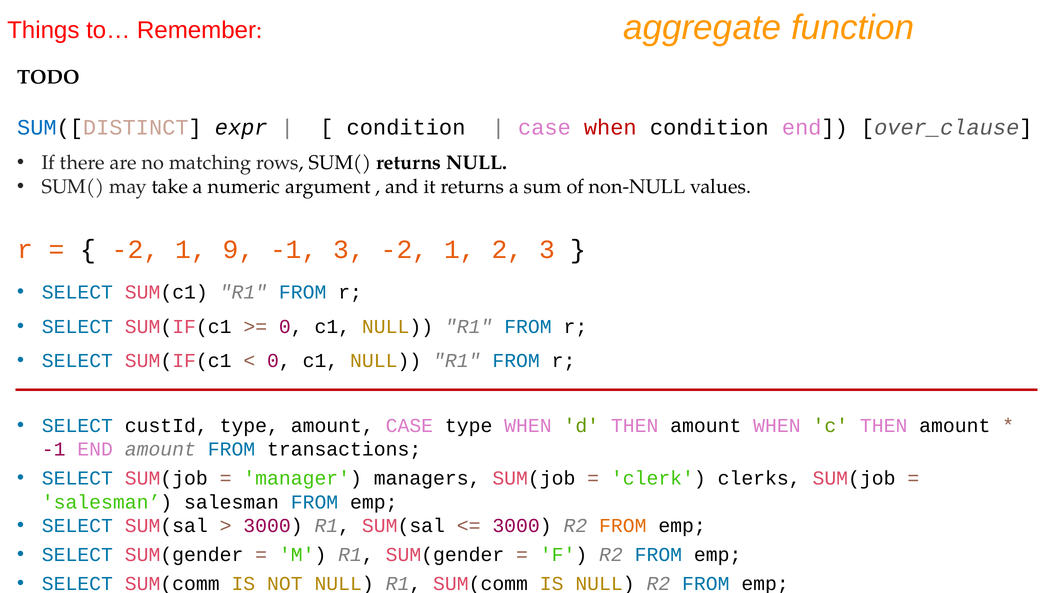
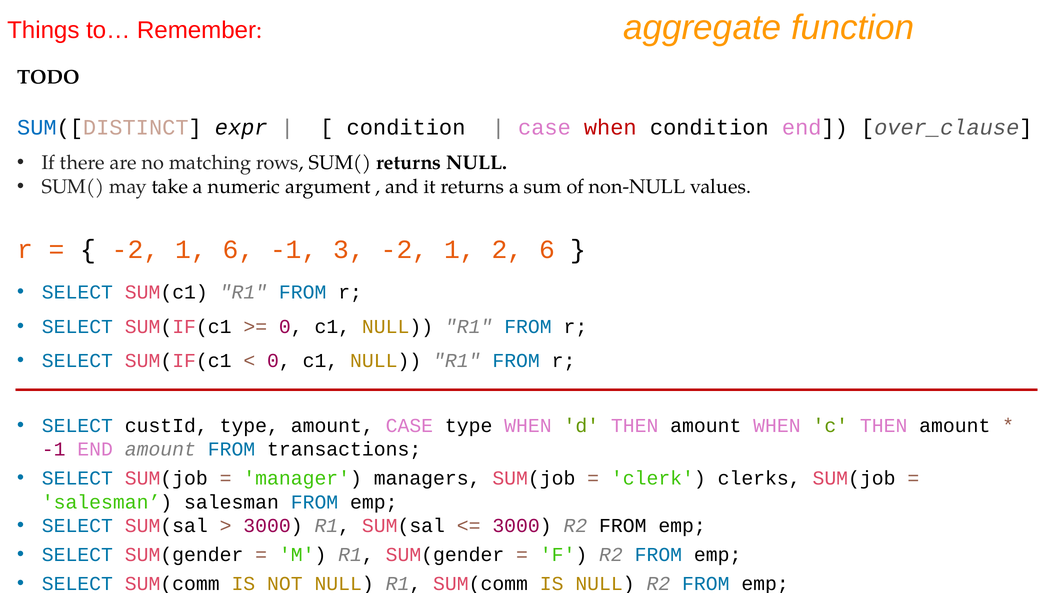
1 9: 9 -> 6
2 3: 3 -> 6
FROM at (623, 526) colour: orange -> black
